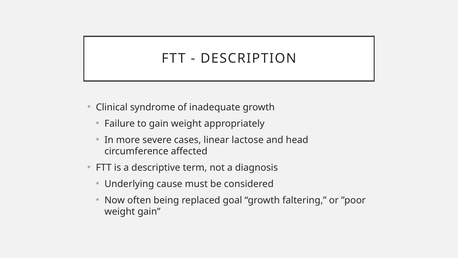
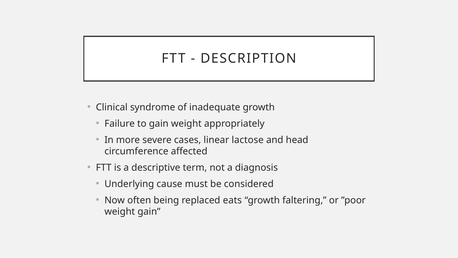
goal: goal -> eats
